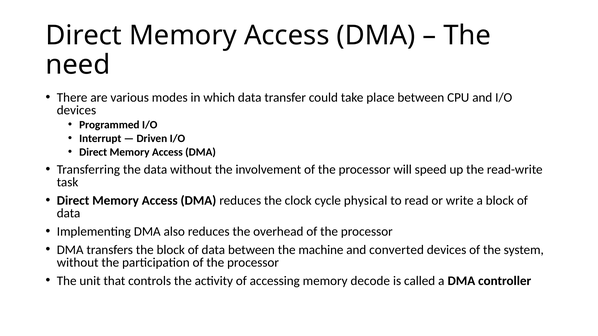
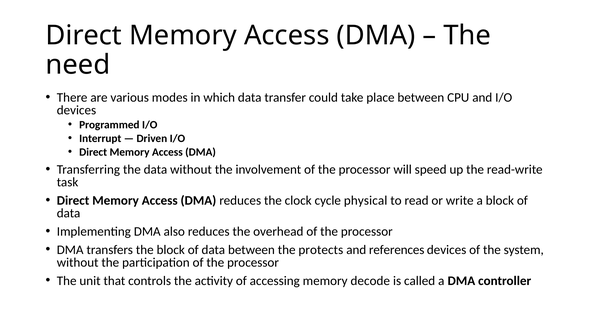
machine: machine -> protects
converted: converted -> references
